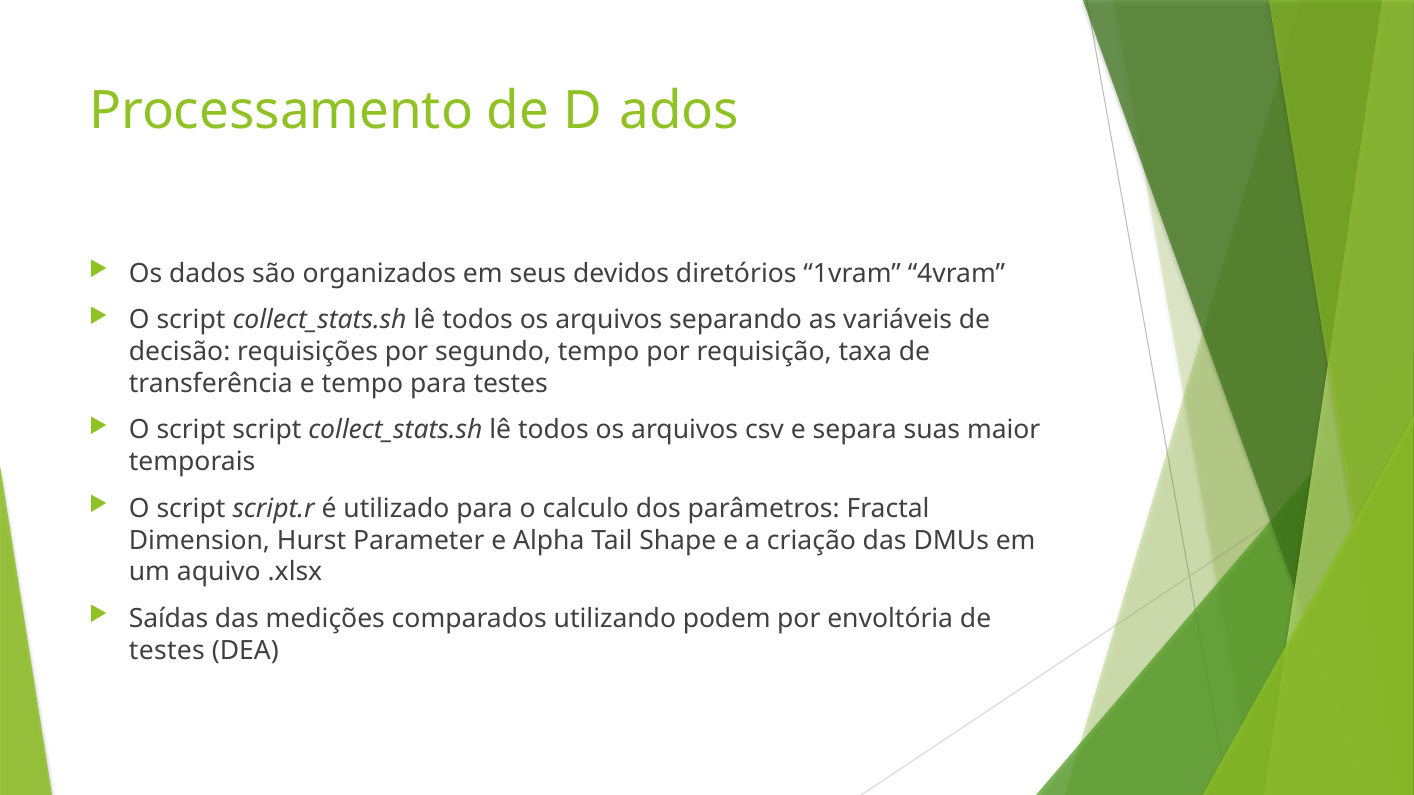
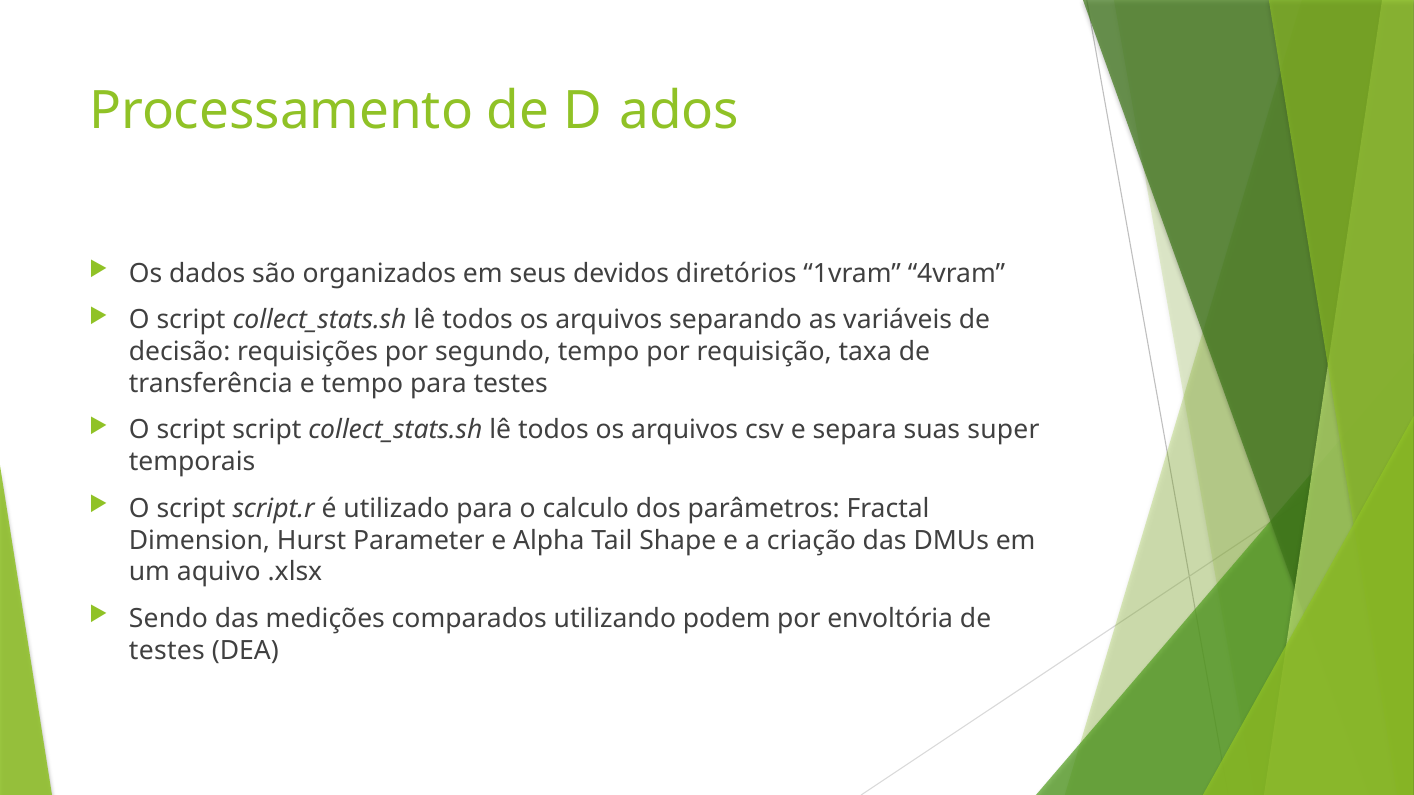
maior: maior -> super
Saídas: Saídas -> Sendo
